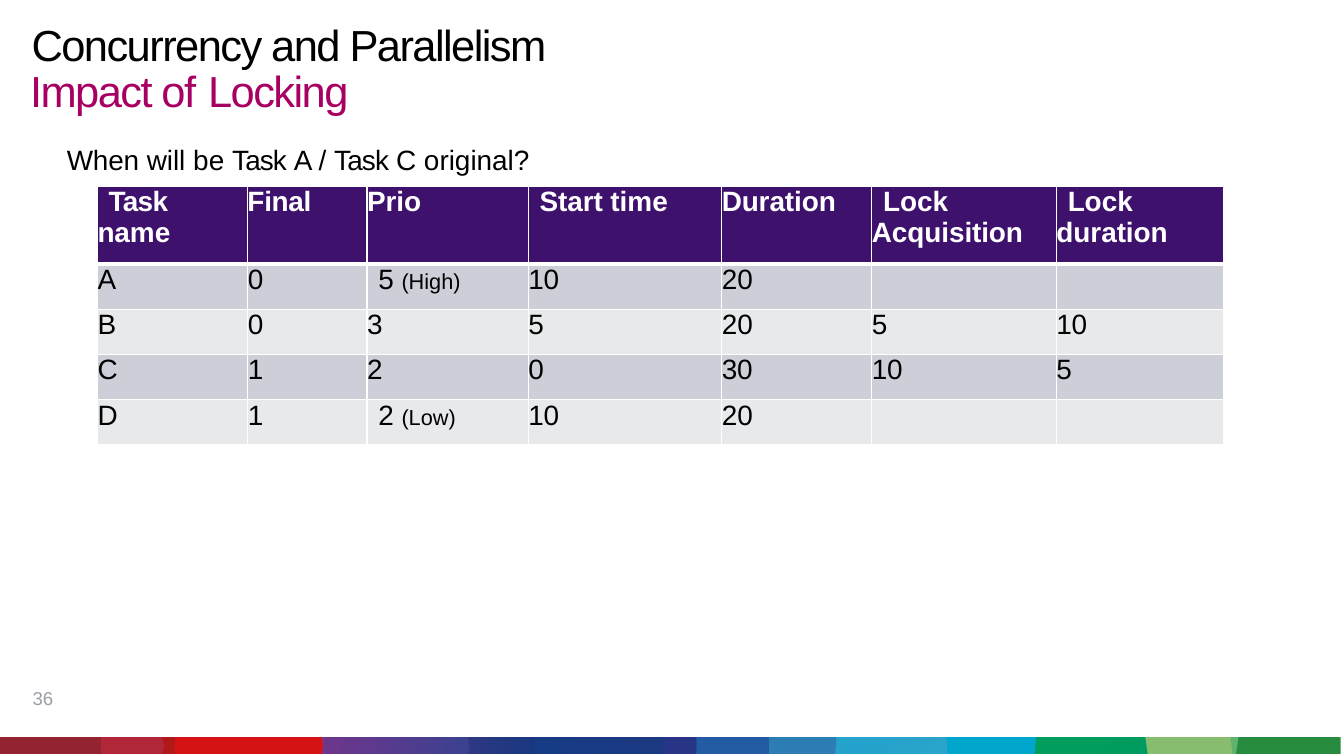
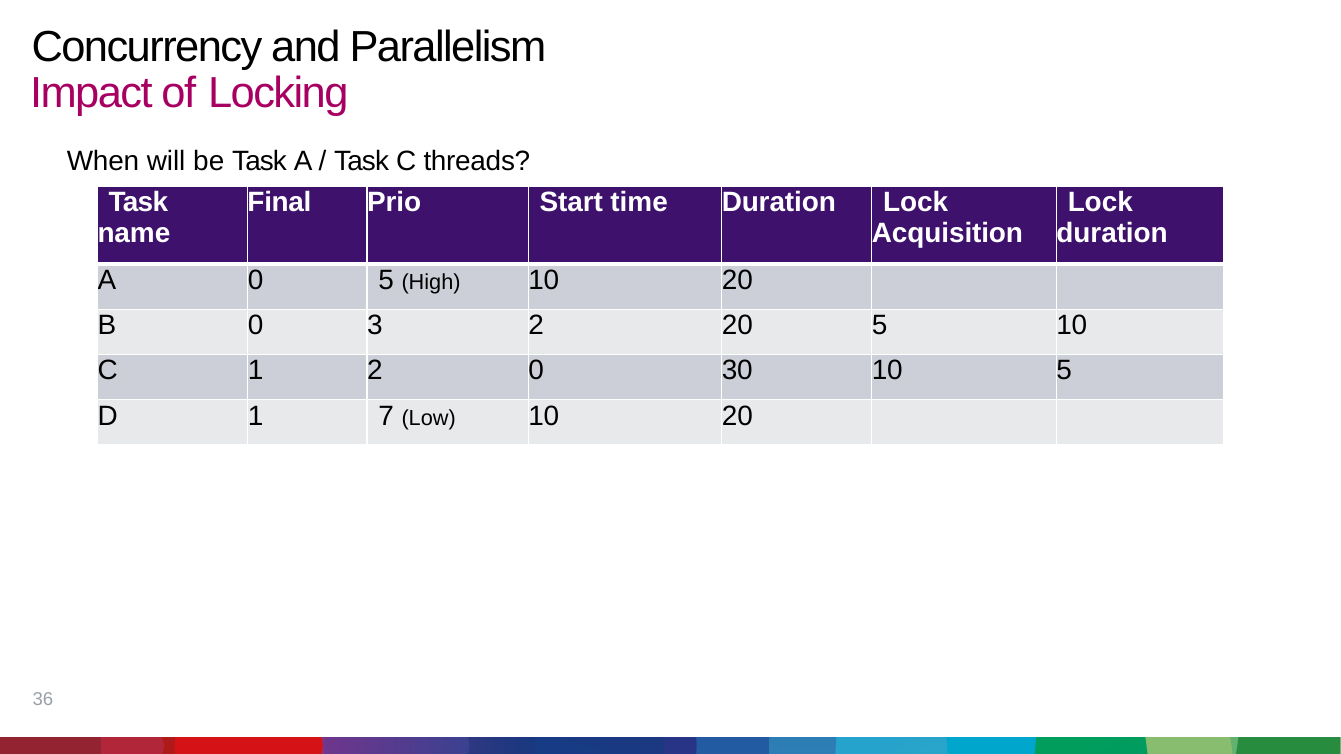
original: original -> threads
3 5: 5 -> 2
D 1 2: 2 -> 7
